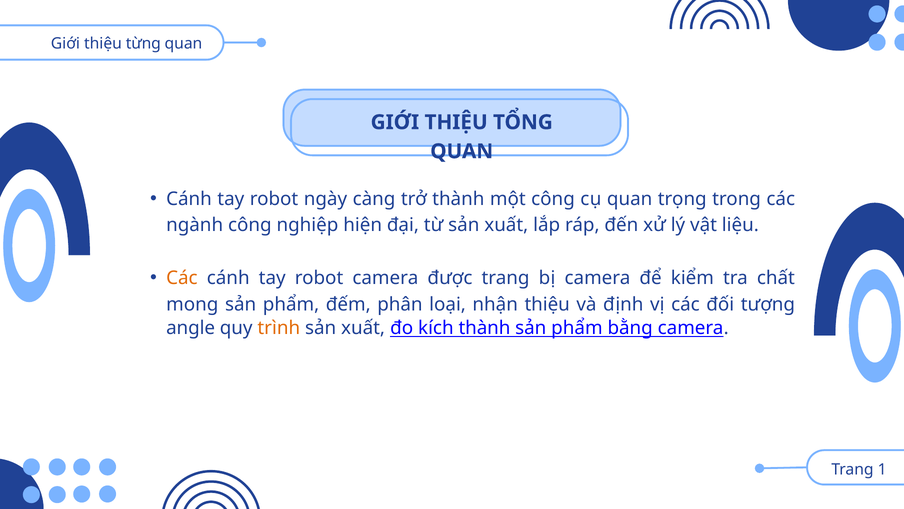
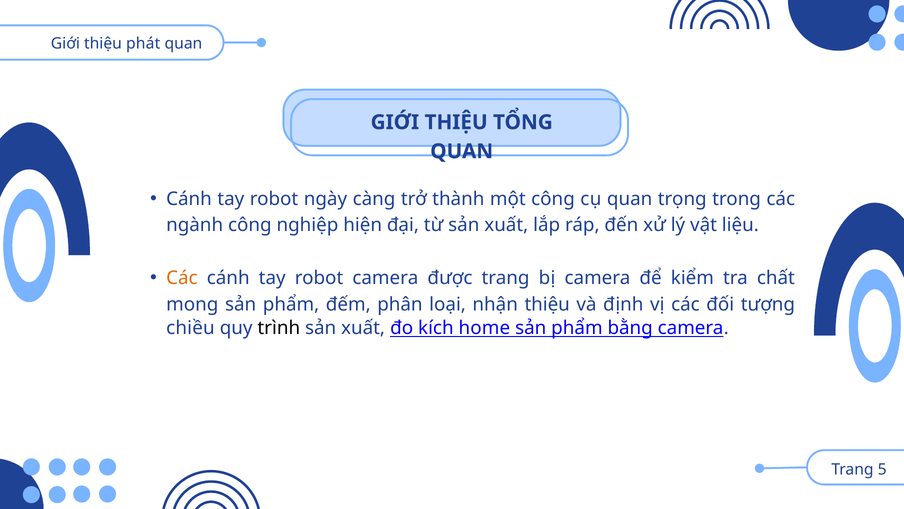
từng: từng -> phát
angle: angle -> chiều
trình colour: orange -> black
kích thành: thành -> home
1: 1 -> 5
